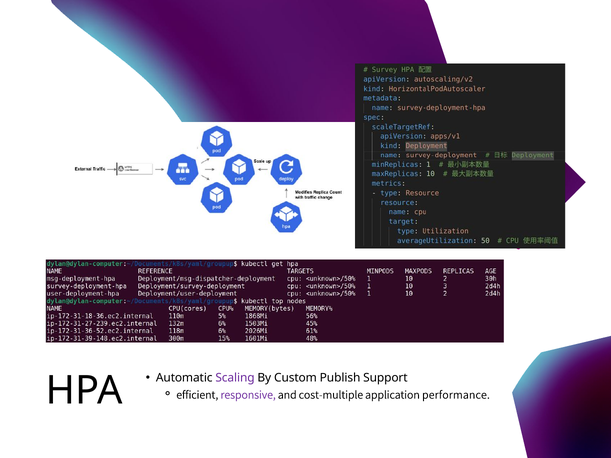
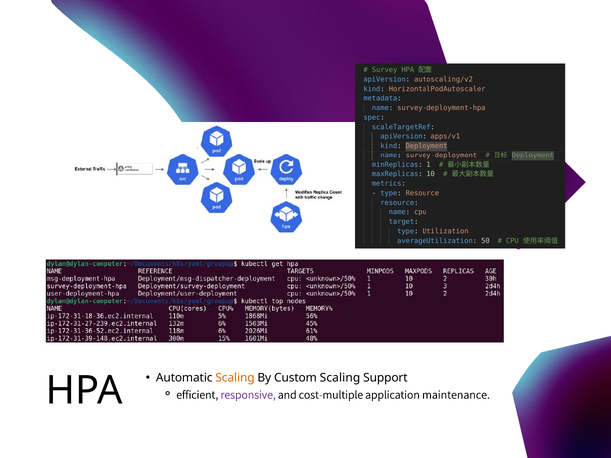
Scaling at (235, 378) colour: purple -> orange
Custom Publish: Publish -> Scaling
performance: performance -> maintenance
